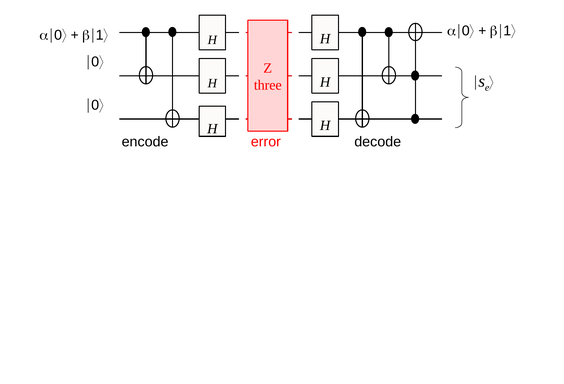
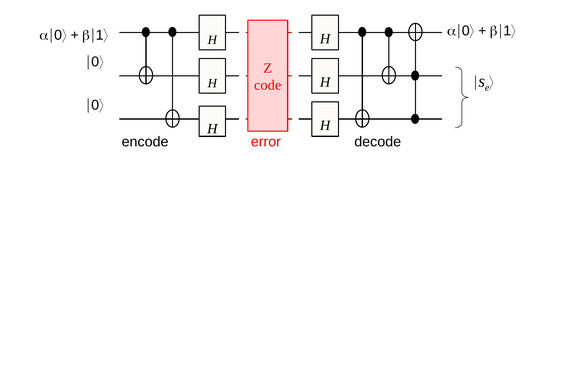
three: three -> code
